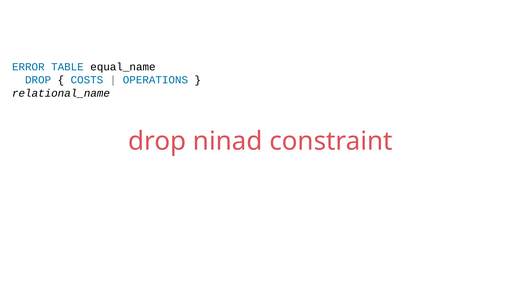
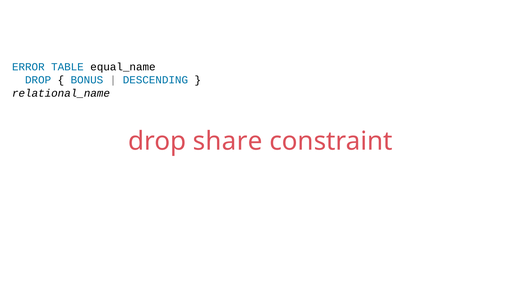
COSTS: COSTS -> BONUS
OPERATIONS: OPERATIONS -> DESCENDING
ninad: ninad -> share
